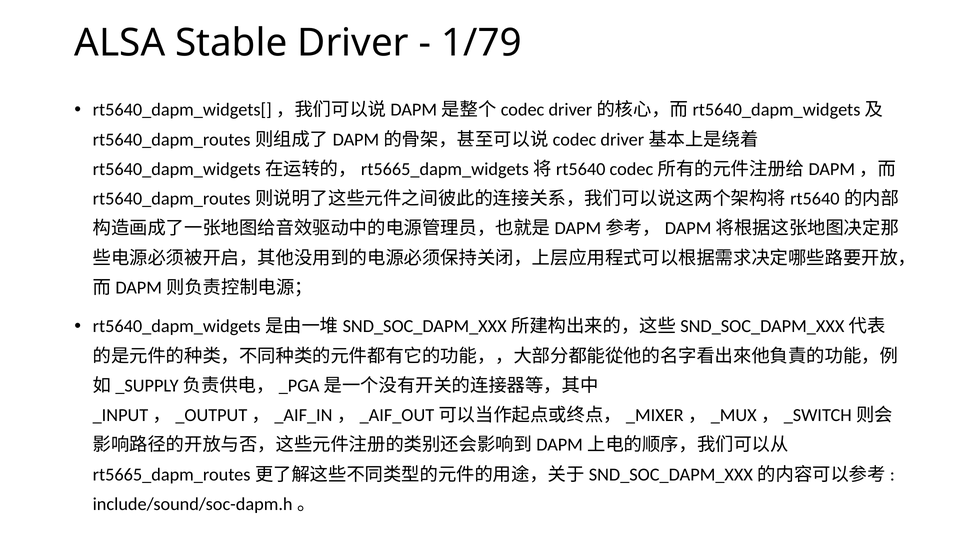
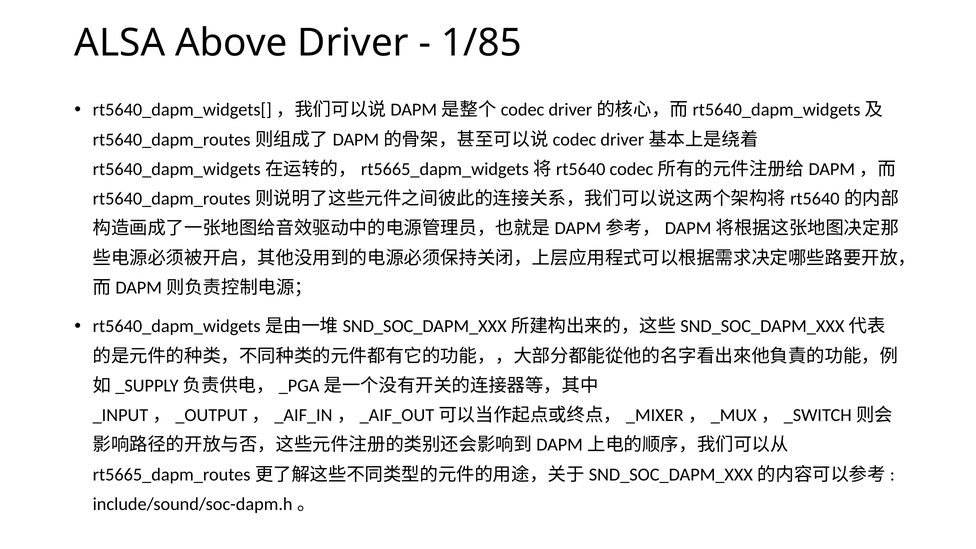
Stable: Stable -> Above
1/79: 1/79 -> 1/85
